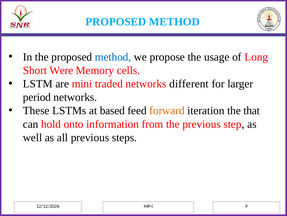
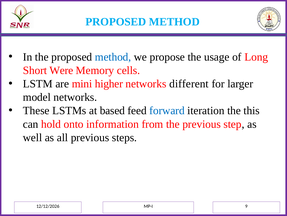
traded: traded -> higher
period: period -> model
forward colour: orange -> blue
that: that -> this
